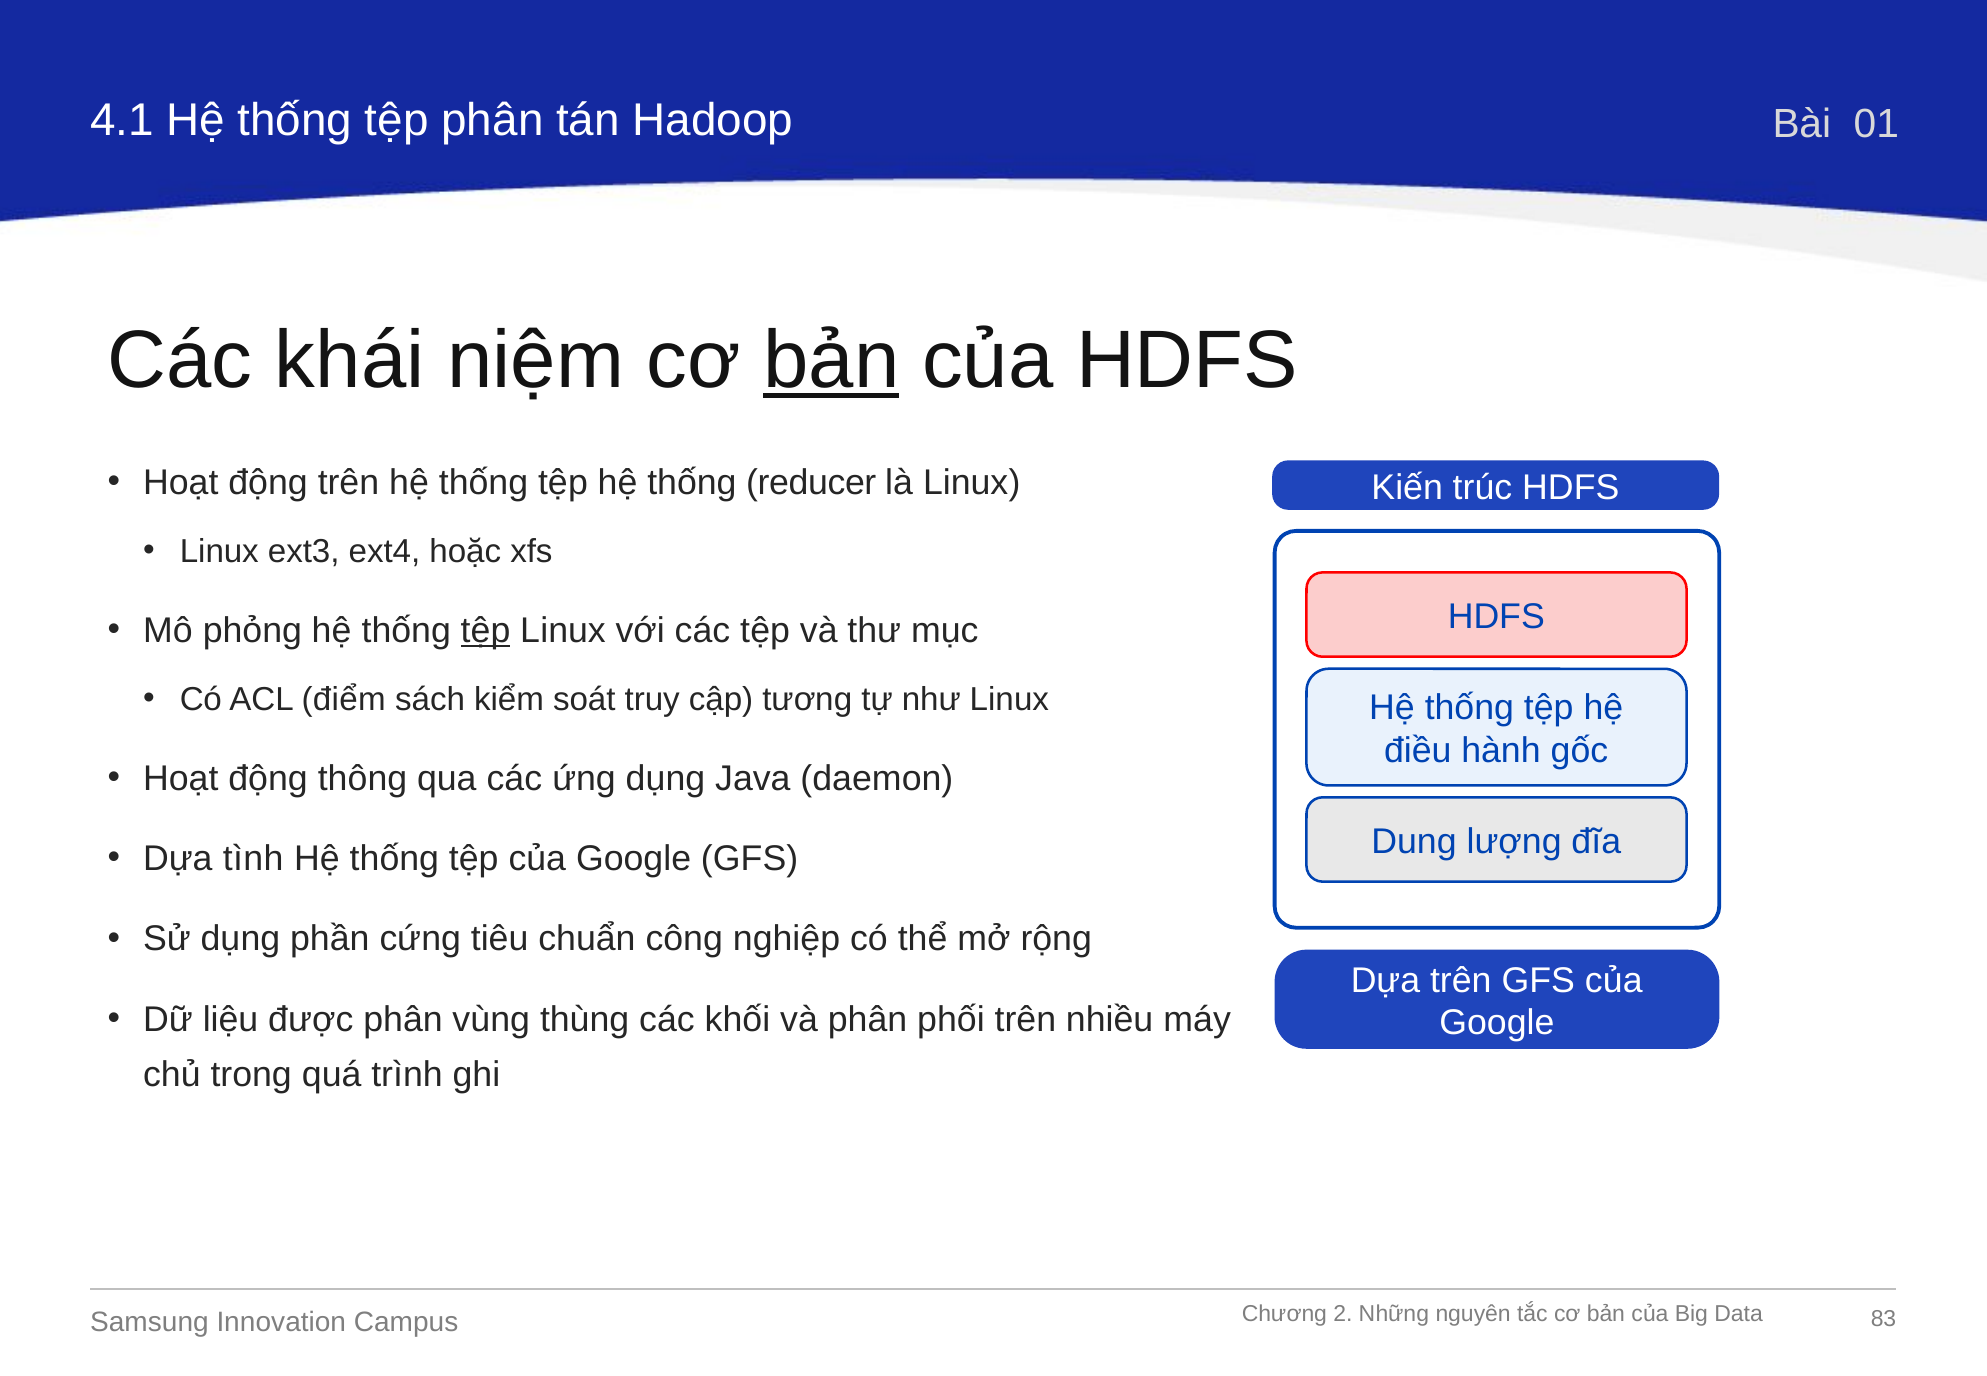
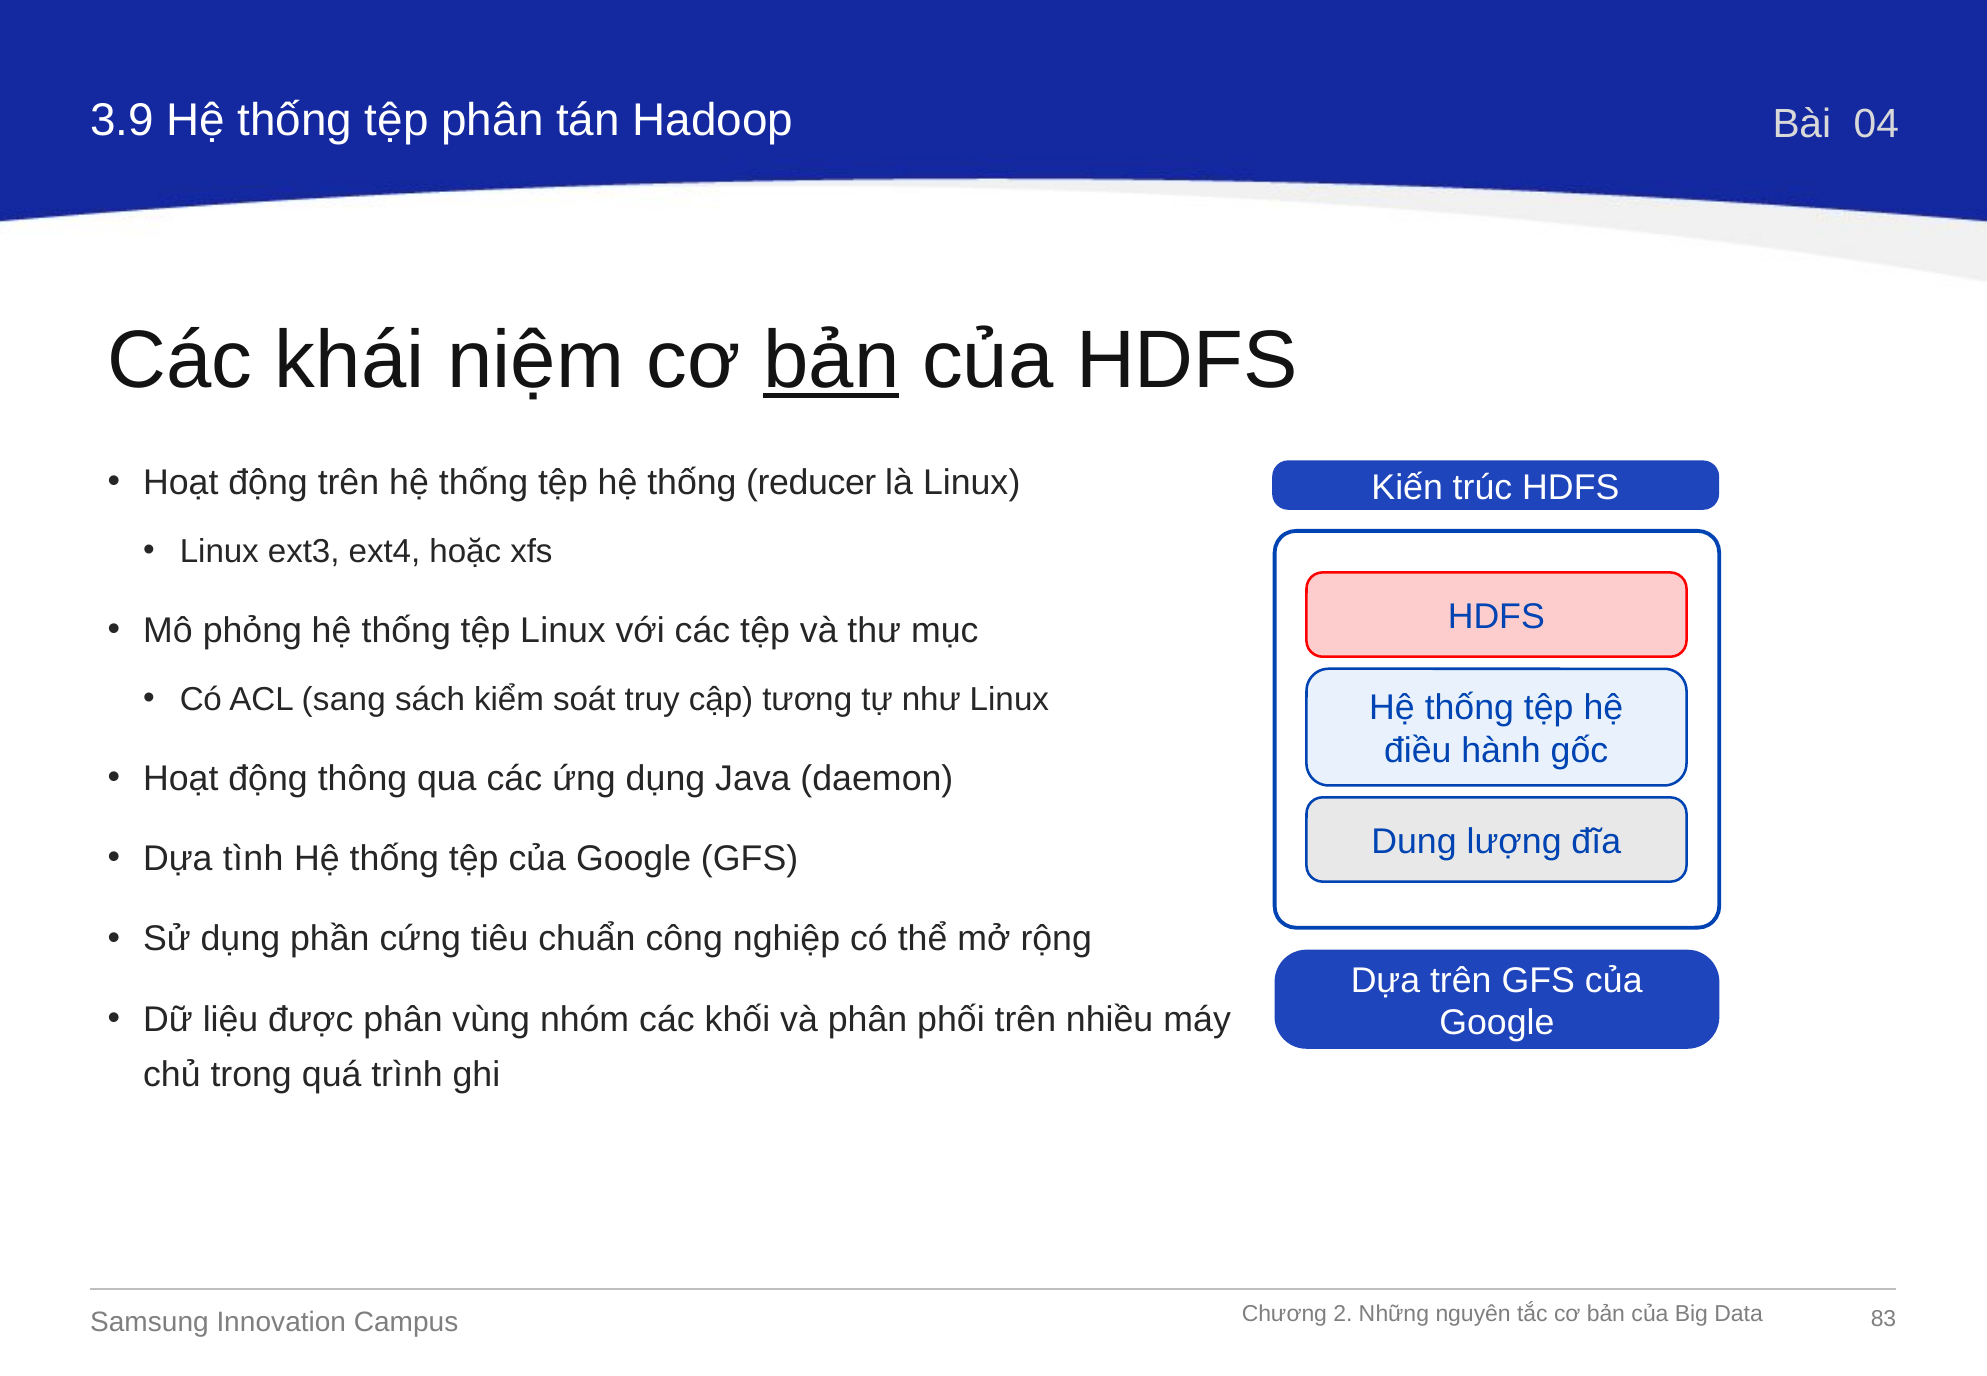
4.1: 4.1 -> 3.9
01: 01 -> 04
tệp at (486, 630) underline: present -> none
điểm: điểm -> sang
thùng: thùng -> nhóm
